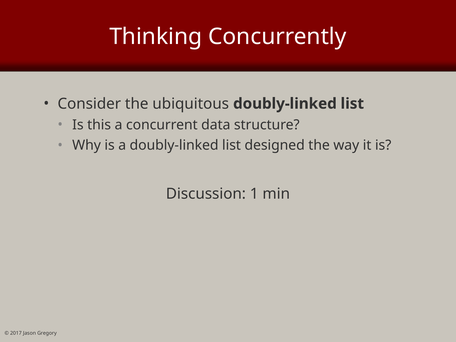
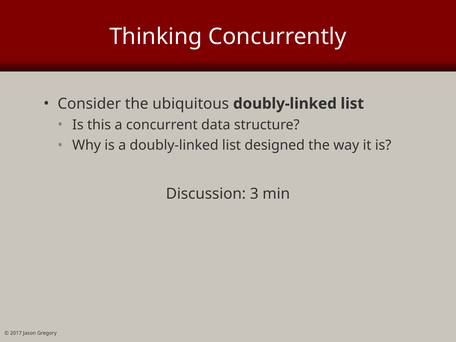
1: 1 -> 3
